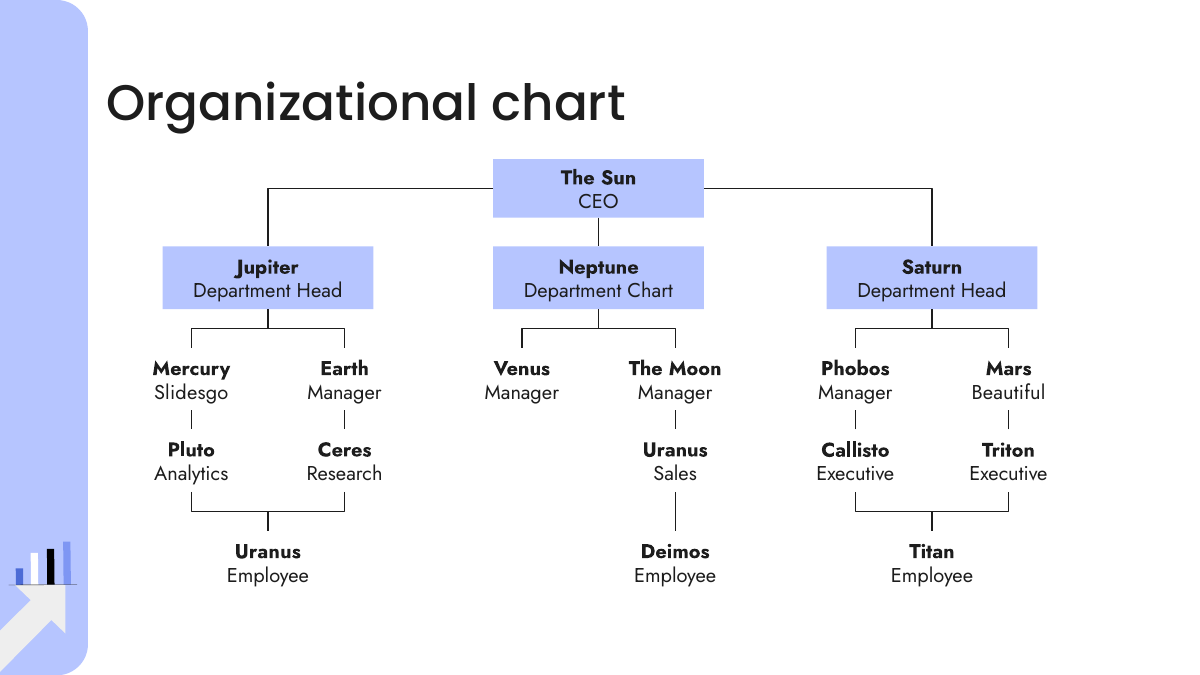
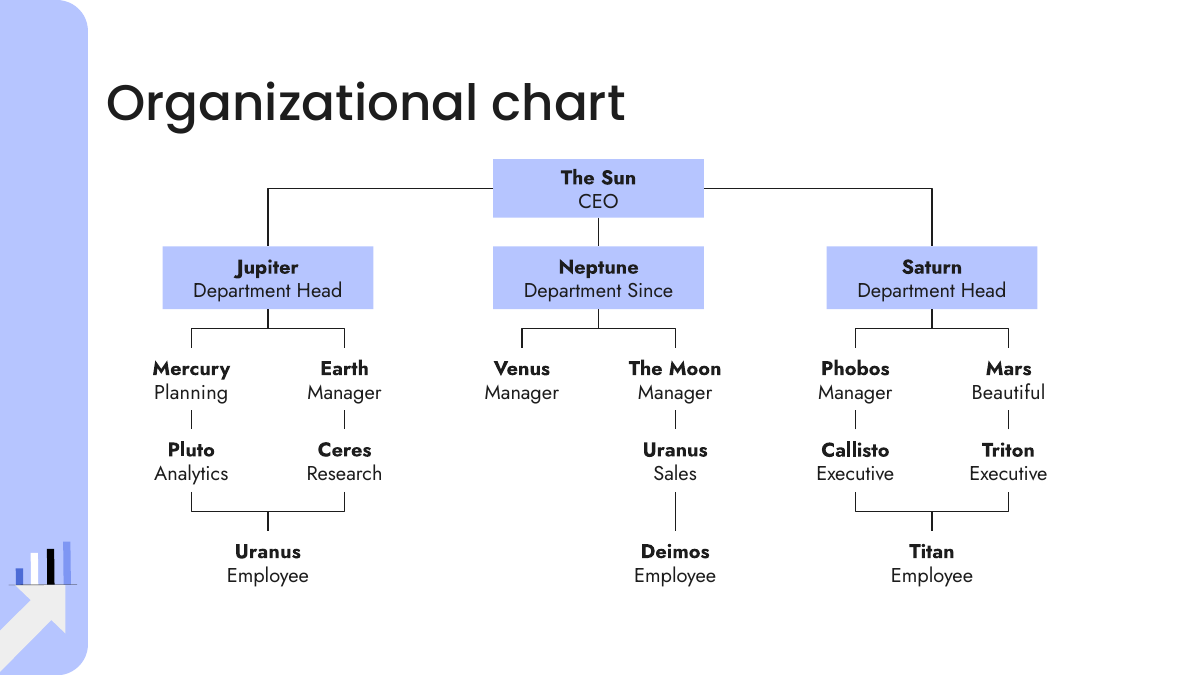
Department Chart: Chart -> Since
Slidesgo: Slidesgo -> Planning
